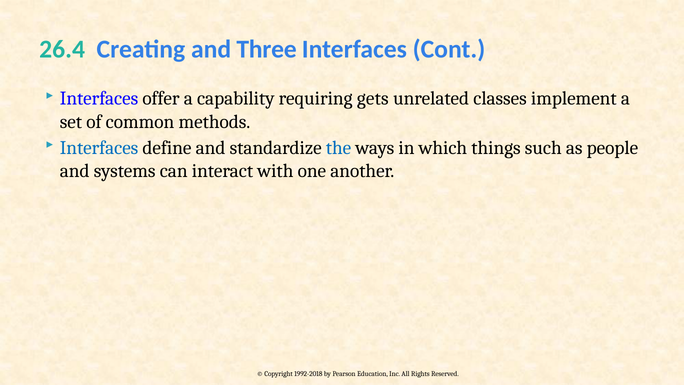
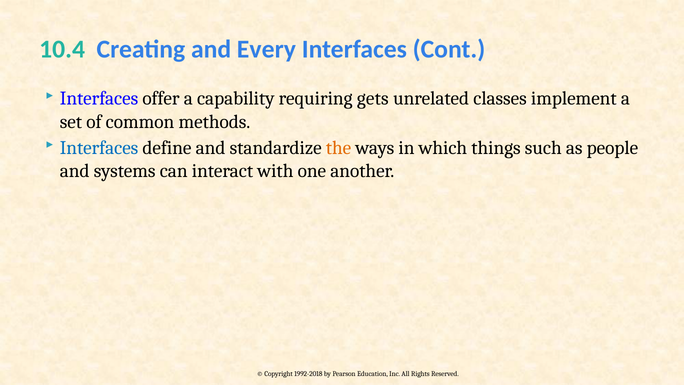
26.4: 26.4 -> 10.4
Three: Three -> Every
the colour: blue -> orange
